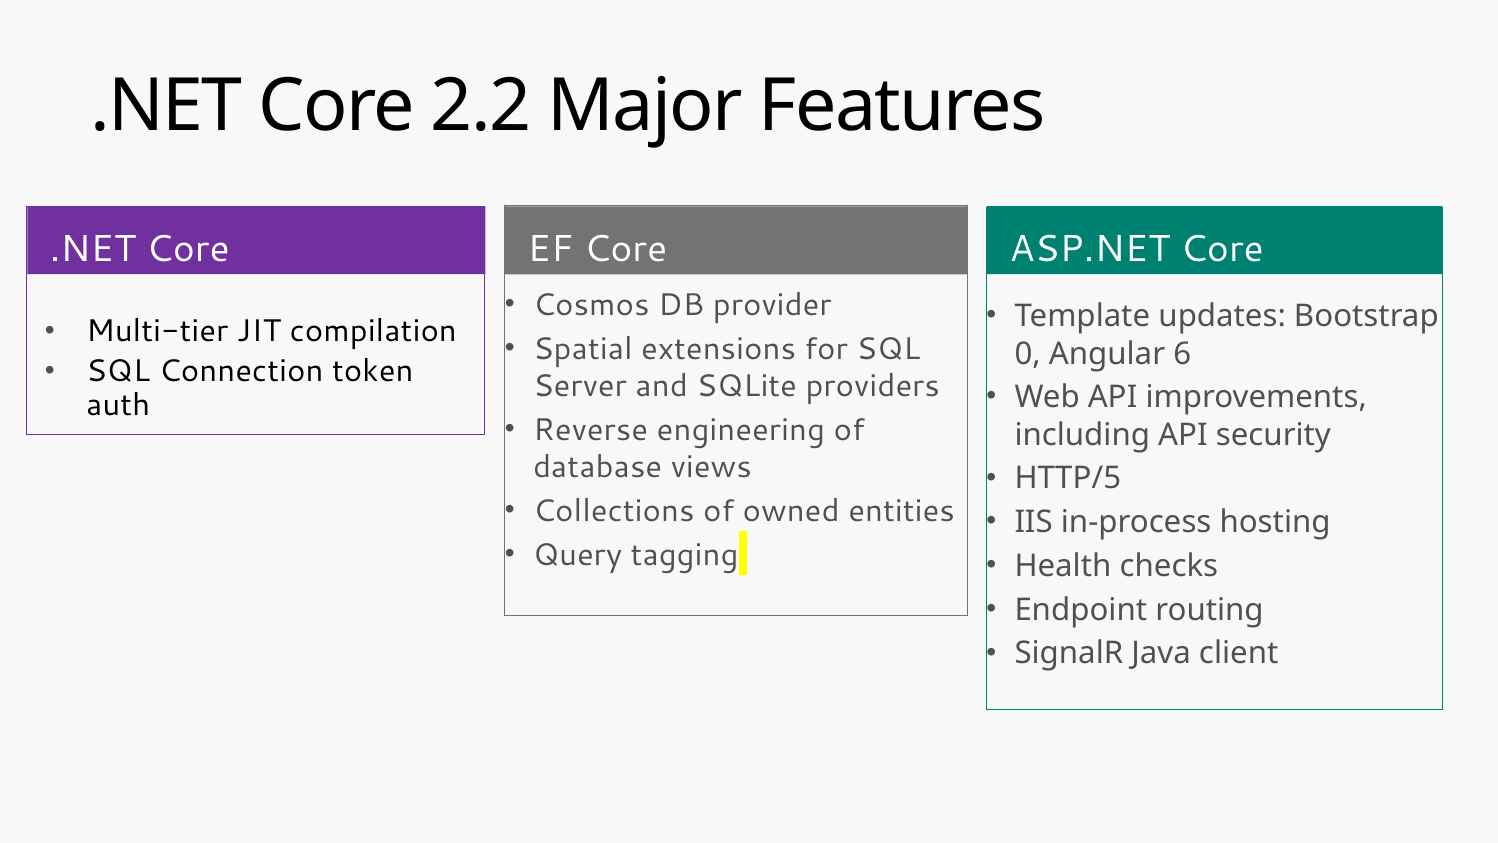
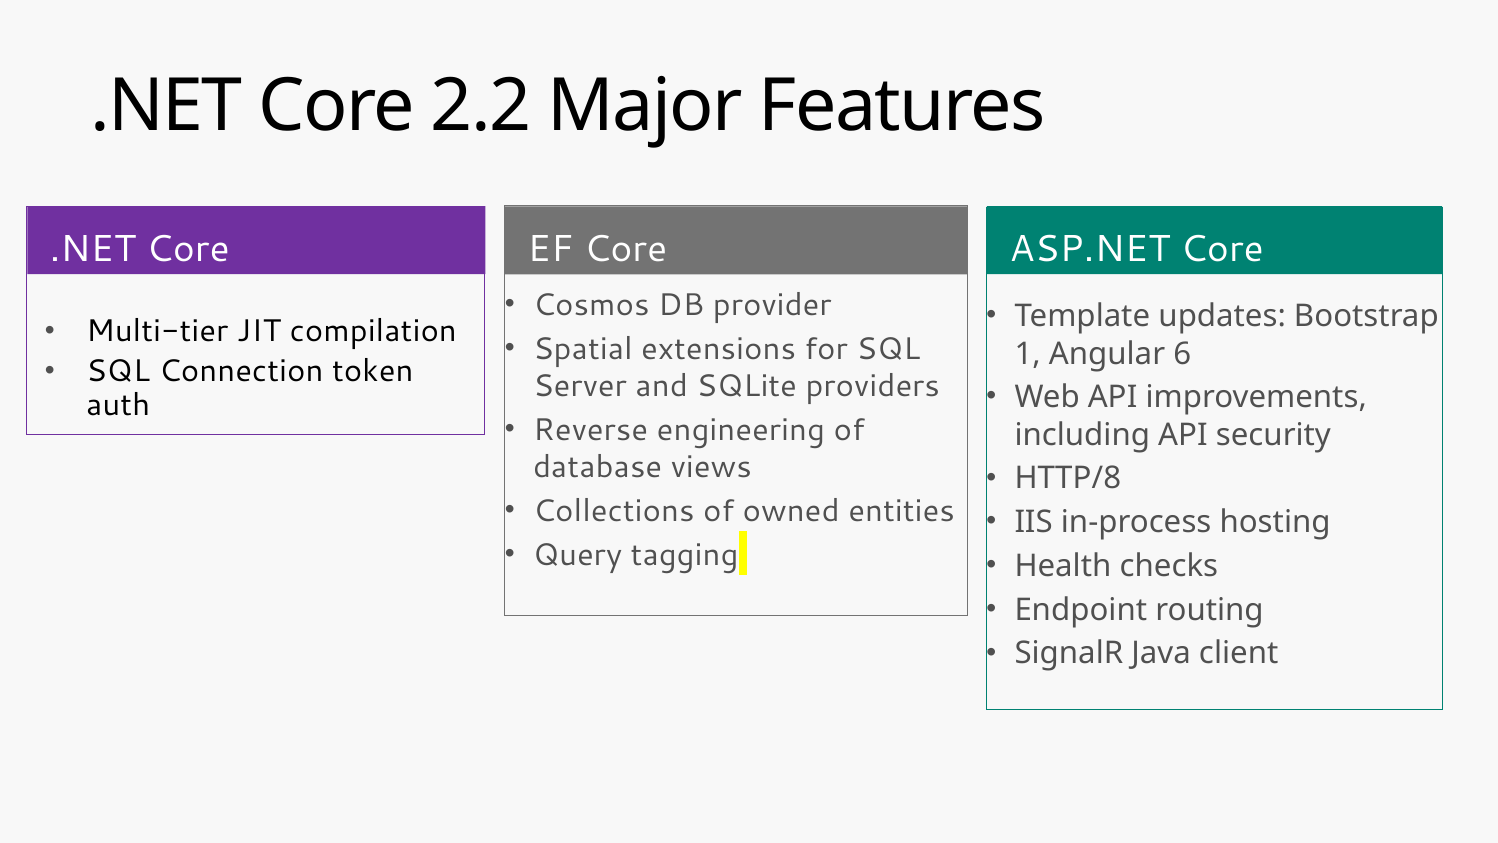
0: 0 -> 1
HTTP/5: HTTP/5 -> HTTP/8
